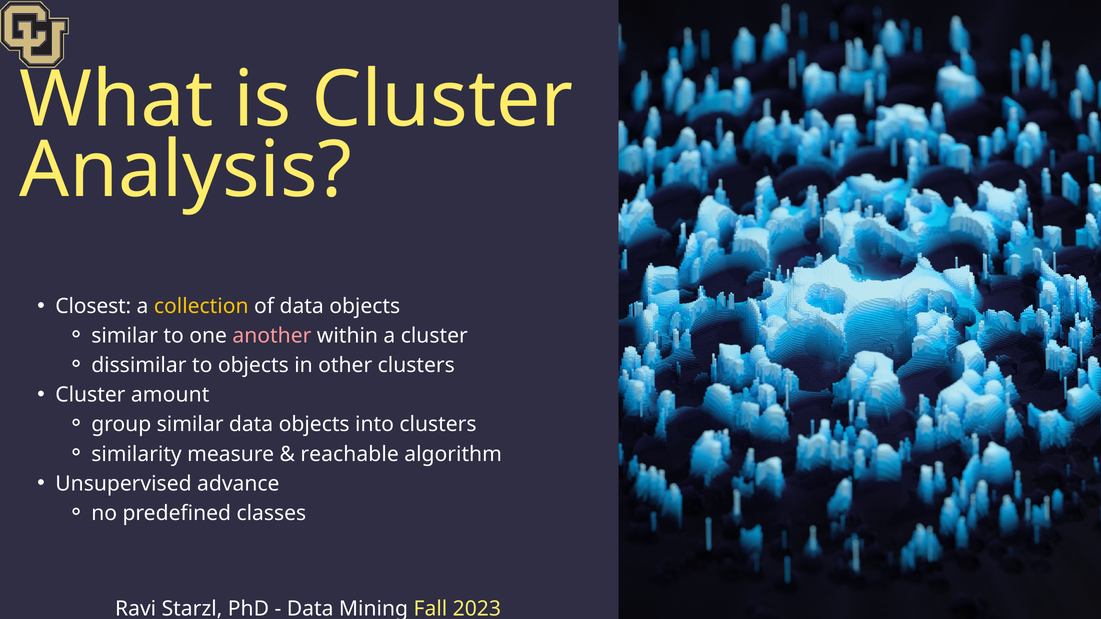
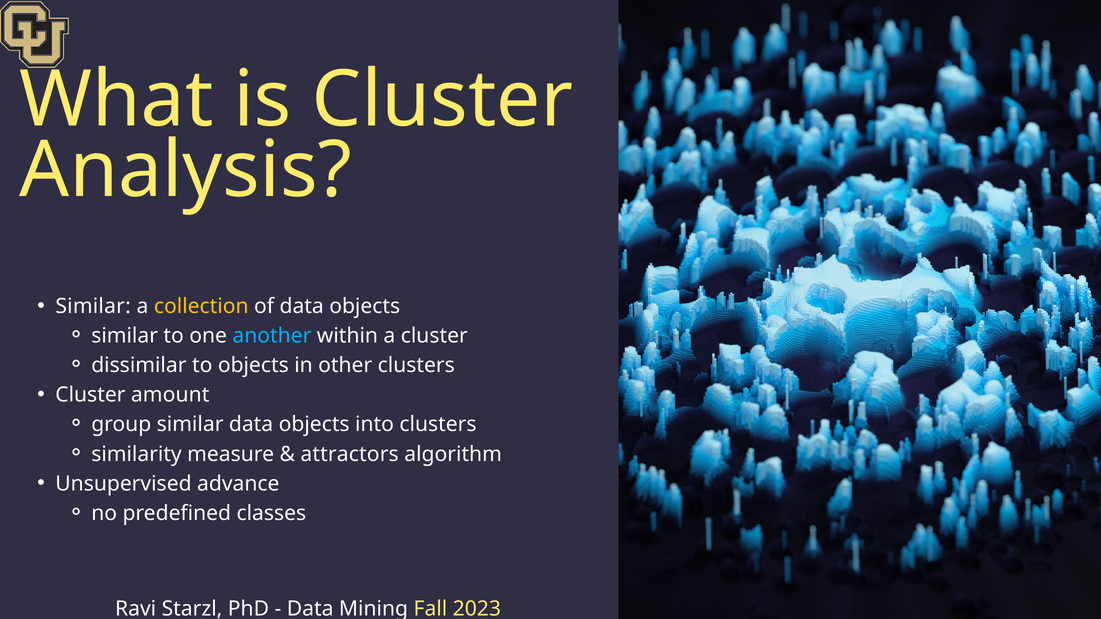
Closest at (93, 306): Closest -> Similar
another colour: pink -> light blue
reachable: reachable -> attractors
